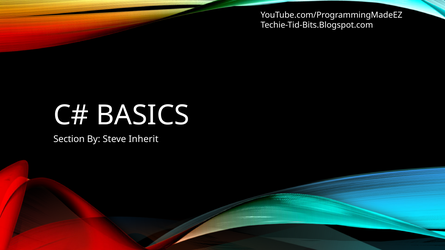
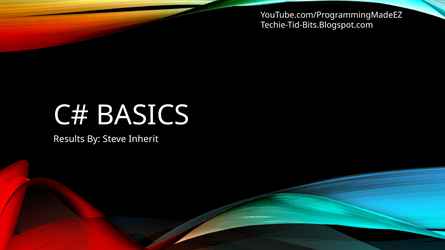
Section: Section -> Results
